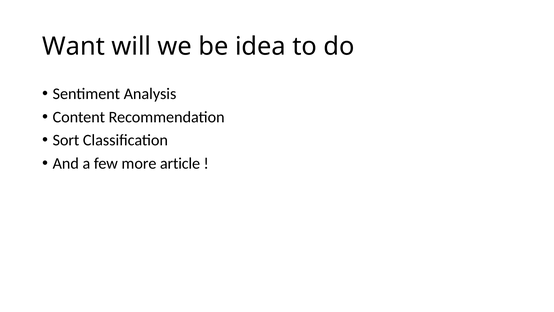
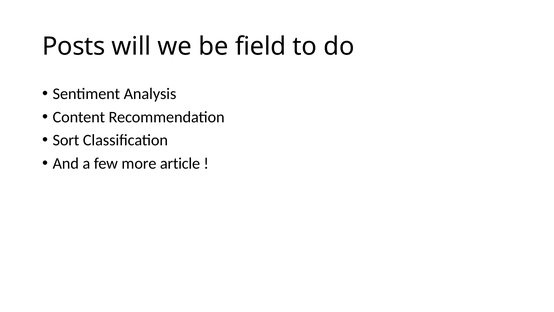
Want: Want -> Posts
idea: idea -> field
